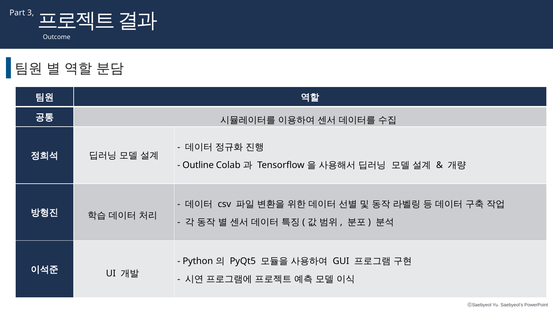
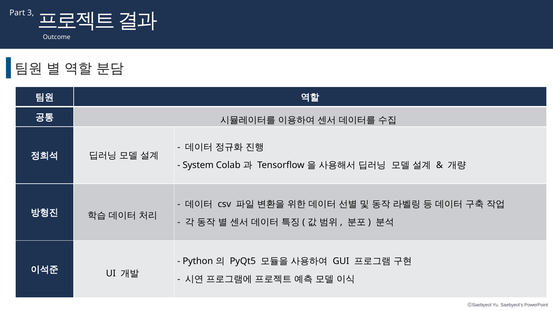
Outline: Outline -> System
